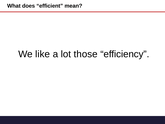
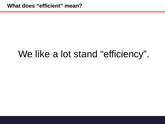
those: those -> stand
